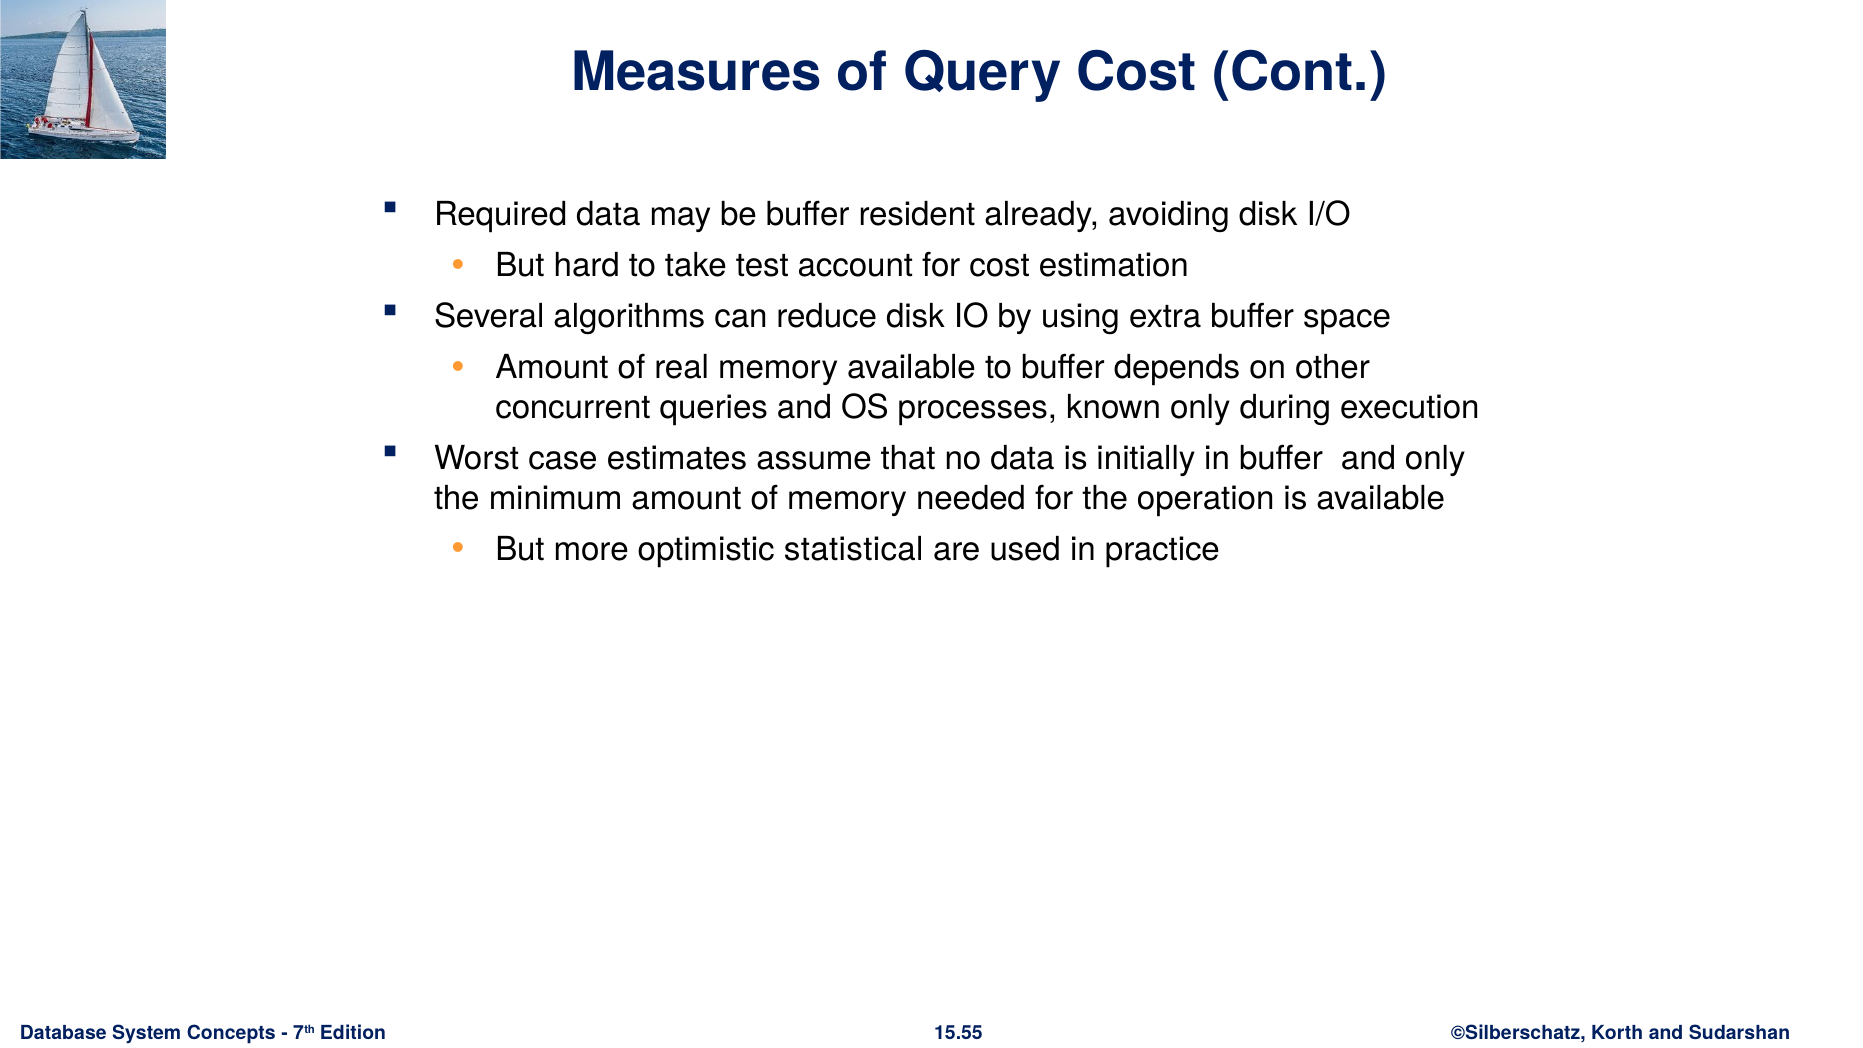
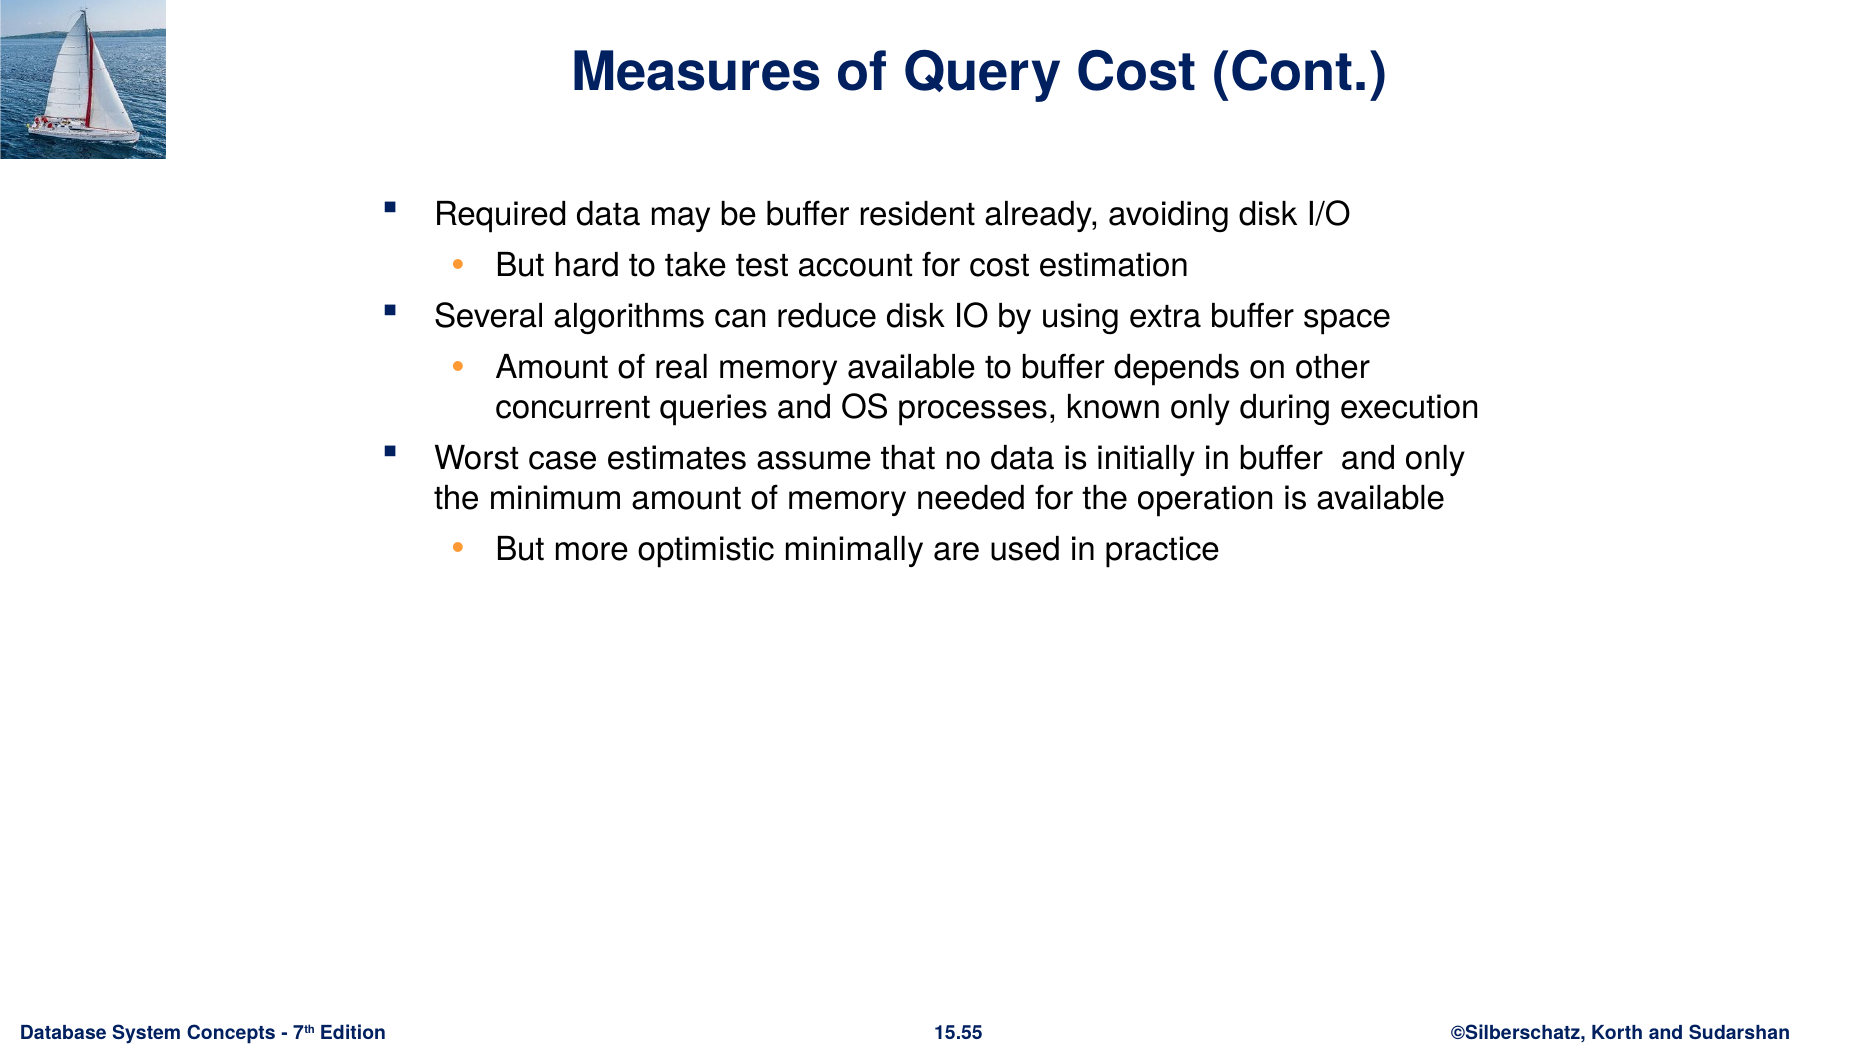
statistical: statistical -> minimally
